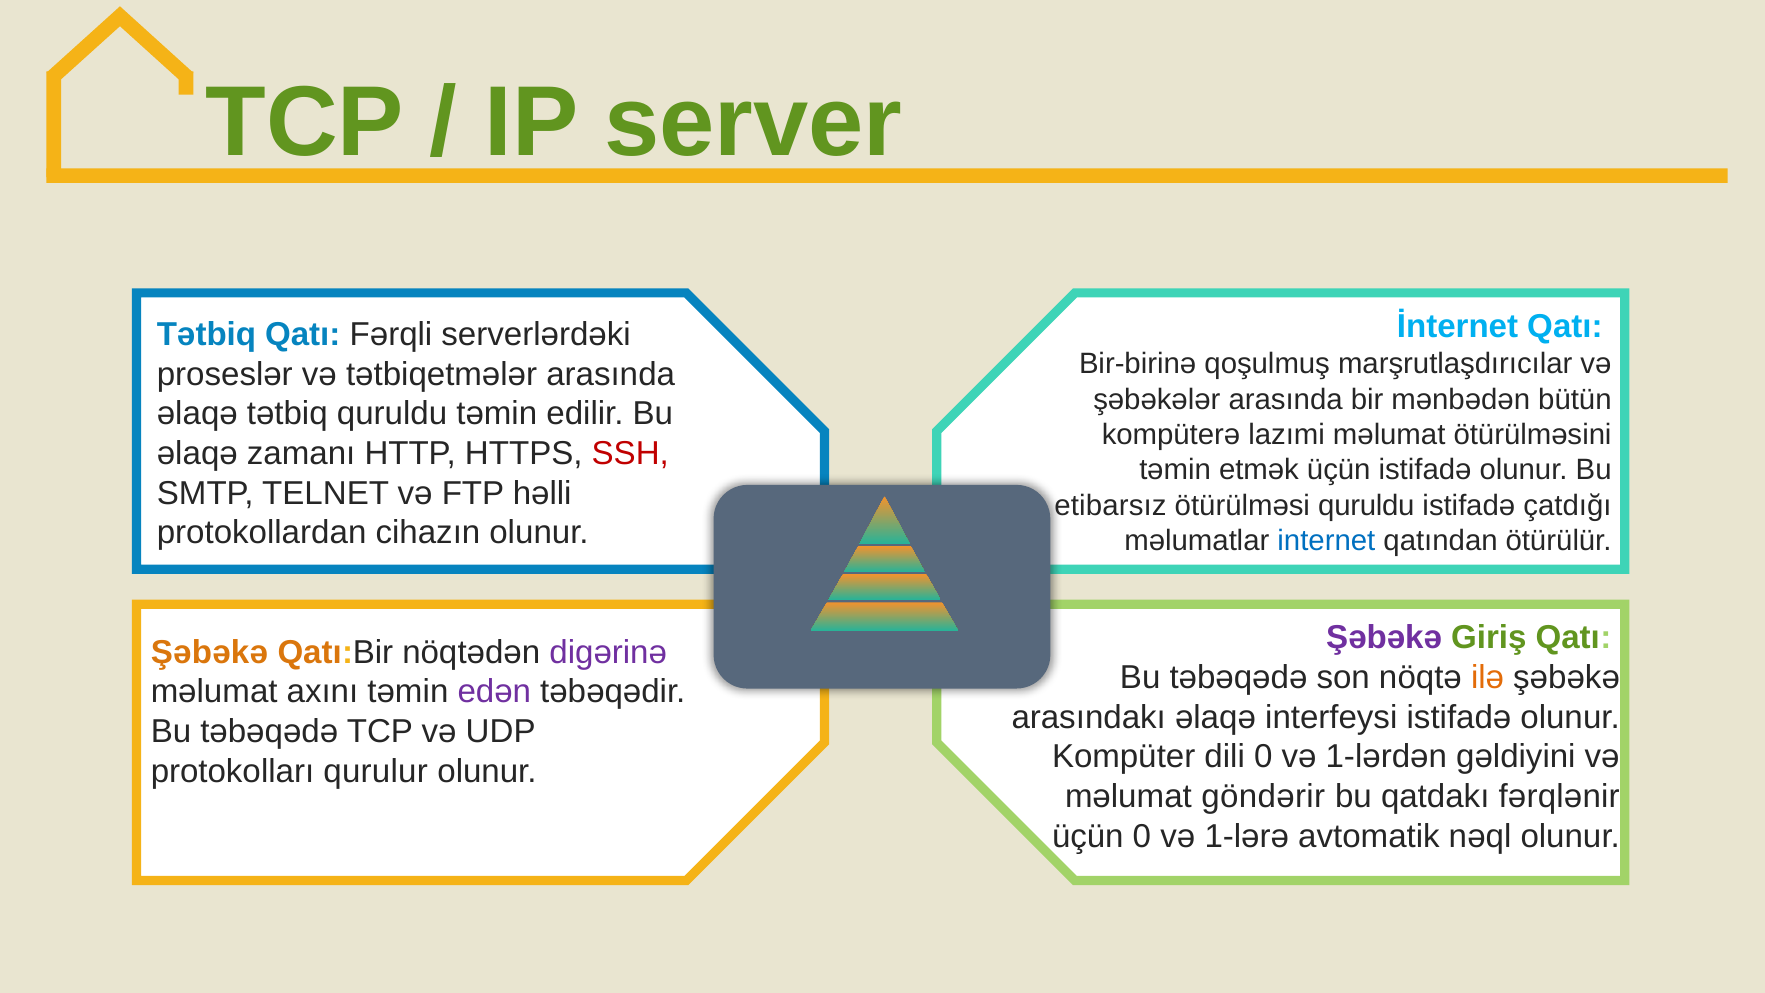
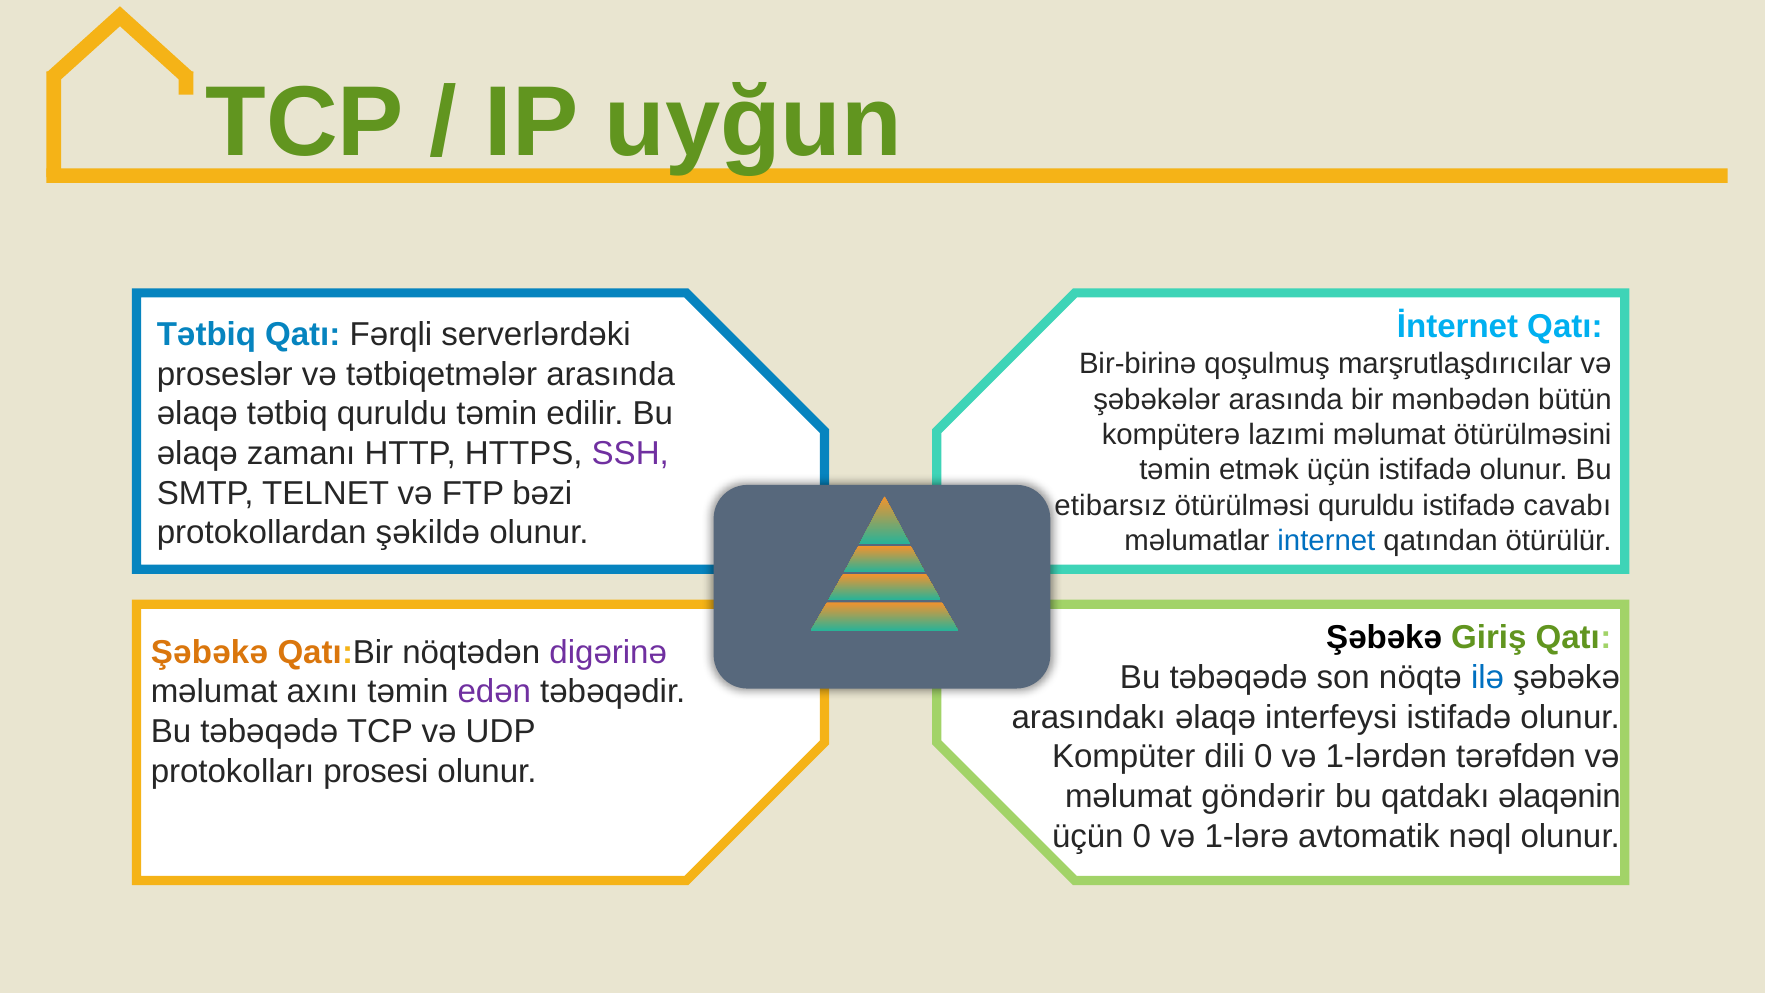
server: server -> uyğun
SSH colour: red -> purple
həlli: həlli -> bəzi
çatdığı: çatdığı -> cavabı
cihazın: cihazın -> şəkildə
Şəbəkə at (1384, 638) colour: purple -> black
ilə colour: orange -> blue
gəldiyini: gəldiyini -> tərəfdən
qurulur: qurulur -> prosesi
fərqlənir: fərqlənir -> əlaqənin
